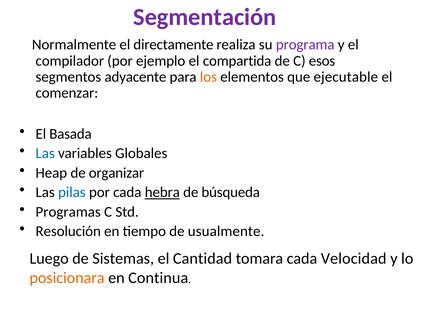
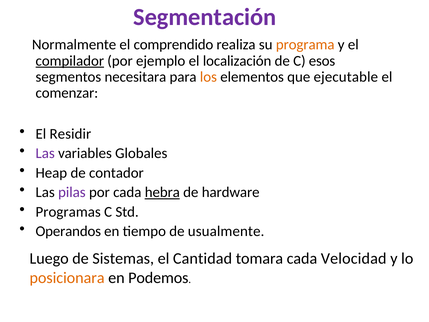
directamente: directamente -> comprendido
programa colour: purple -> orange
compilador underline: none -> present
compartida: compartida -> localización
adyacente: adyacente -> necesitara
Basada: Basada -> Residir
Las at (45, 153) colour: blue -> purple
organizar: organizar -> contador
pilas colour: blue -> purple
búsqueda: búsqueda -> hardware
Resolución: Resolución -> Operandos
Continua: Continua -> Podemos
